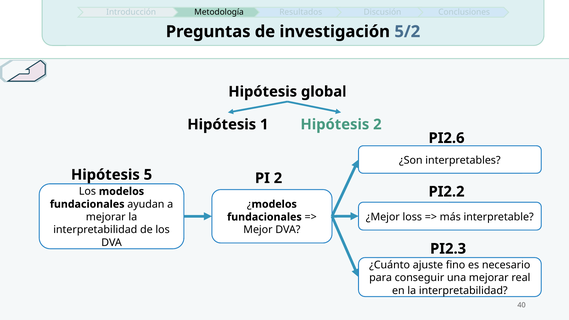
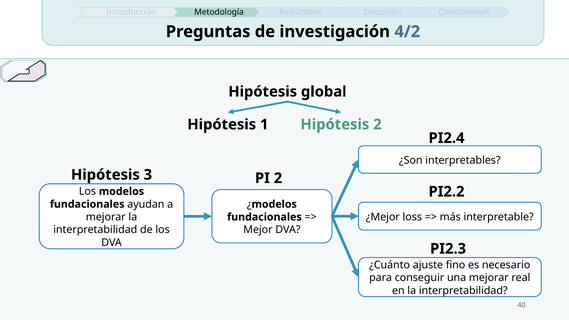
5/2: 5/2 -> 4/2
PI2.6: PI2.6 -> PI2.4
5: 5 -> 3
